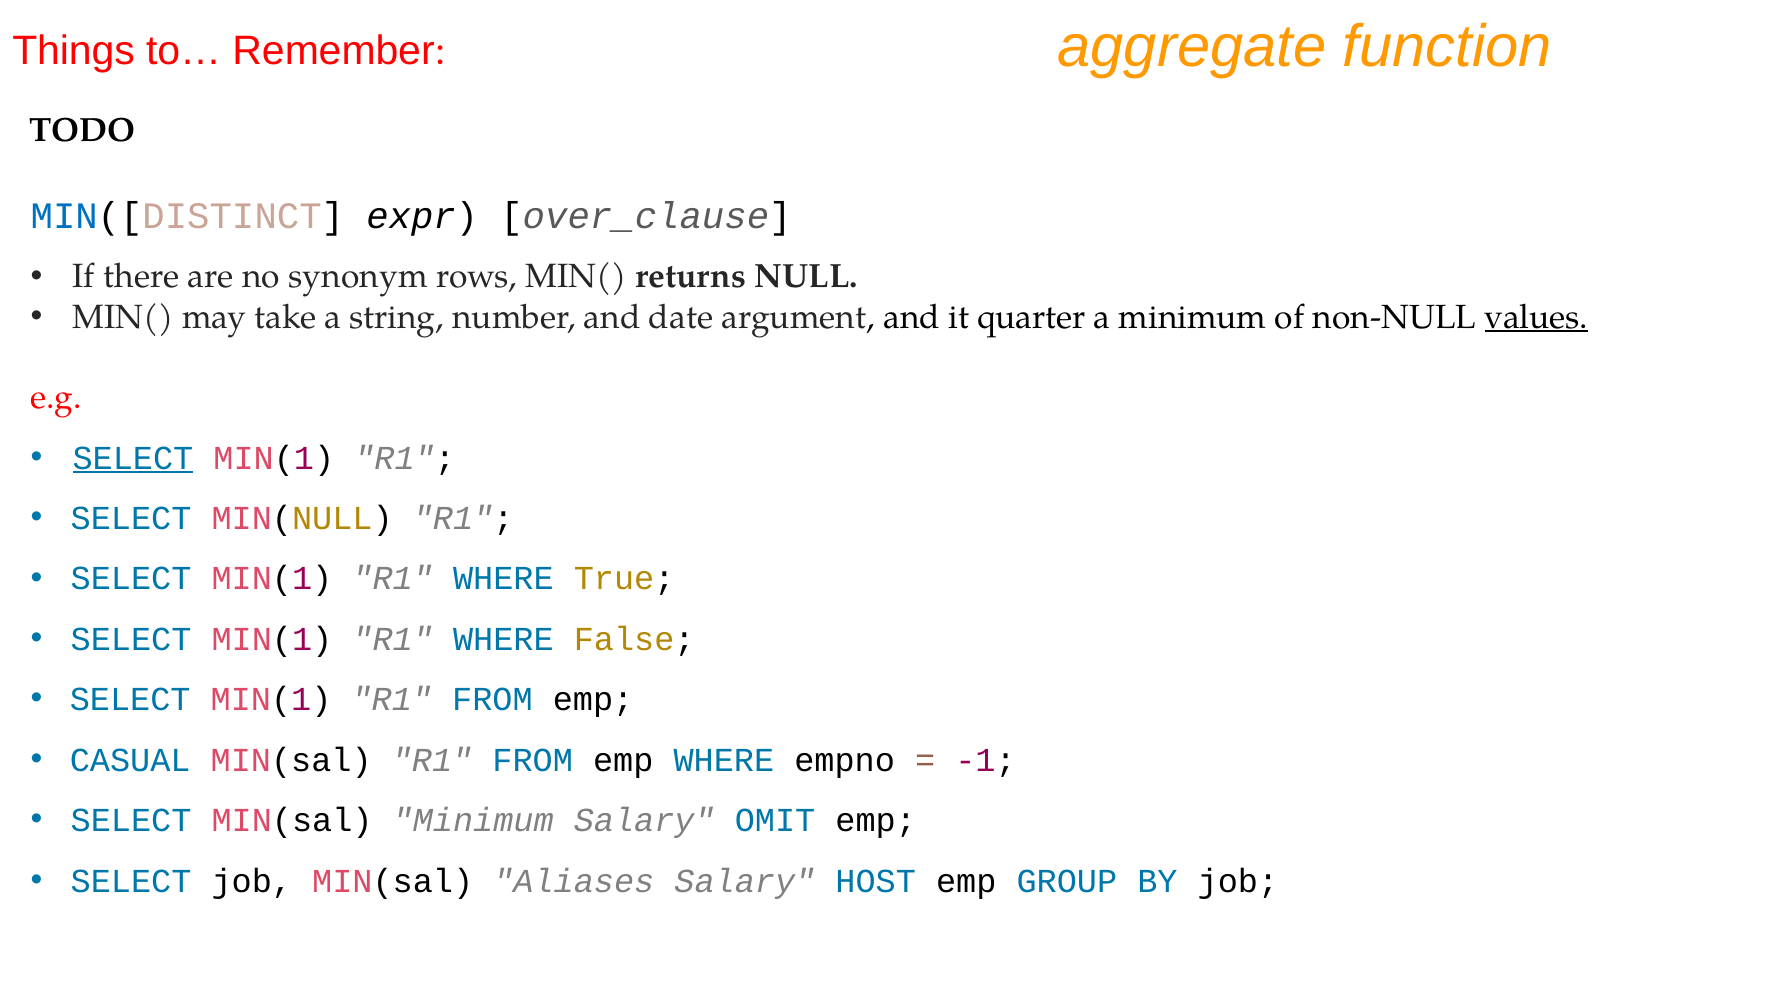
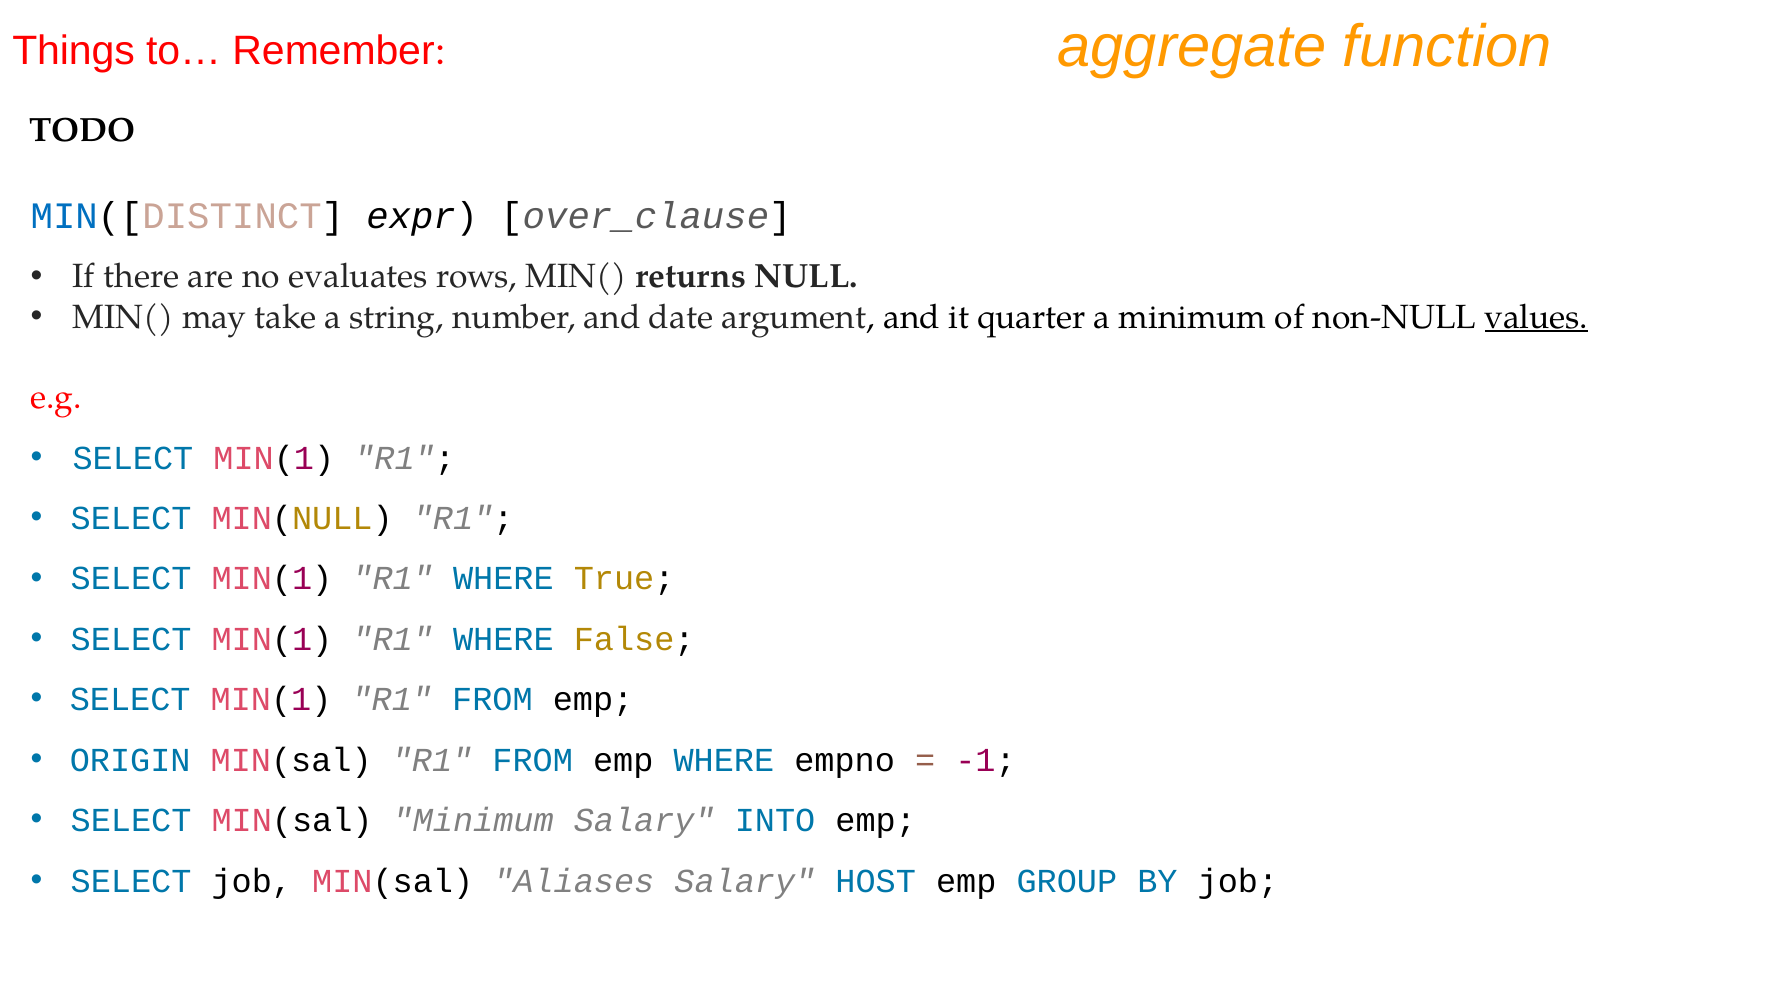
synonym: synonym -> evaluates
SELECT at (133, 458) underline: present -> none
CASUAL: CASUAL -> ORIGIN
OMIT: OMIT -> INTO
